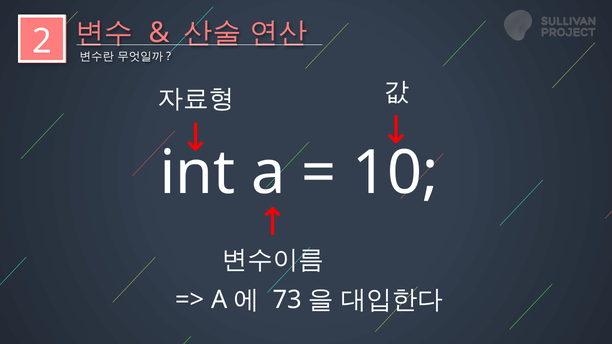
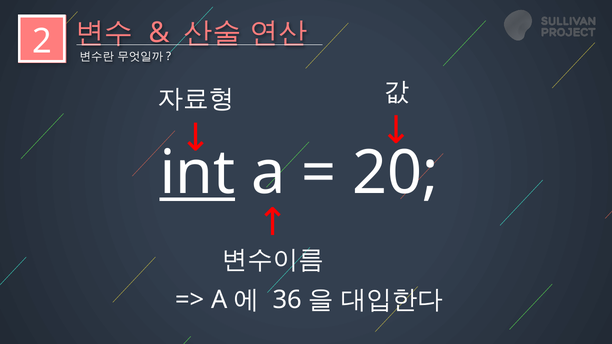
int underline: none -> present
10: 10 -> 20
73: 73 -> 36
